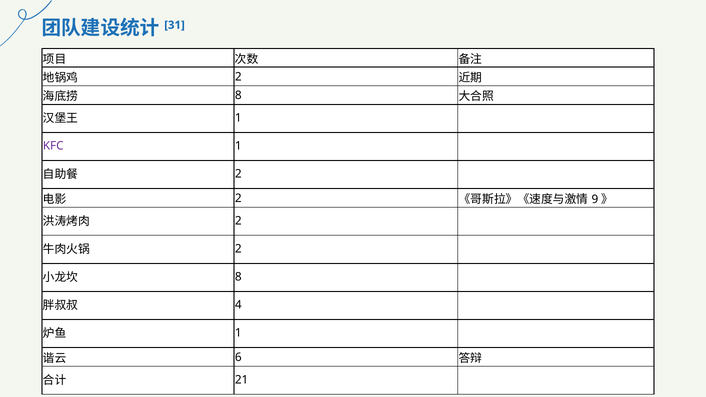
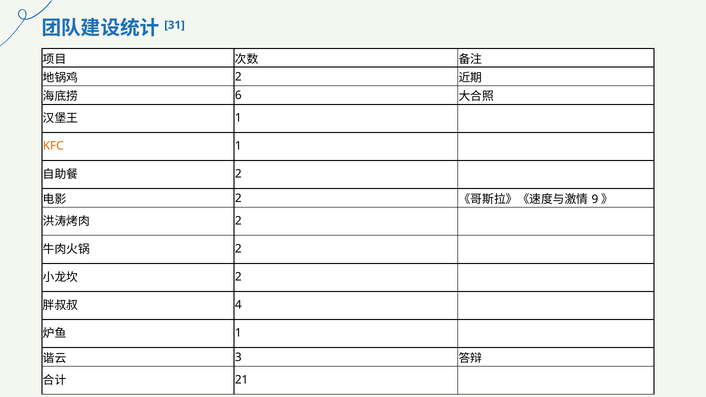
8 at (238, 95): 8 -> 6
KFC colour: purple -> orange
8 at (238, 277): 8 -> 2
6: 6 -> 3
